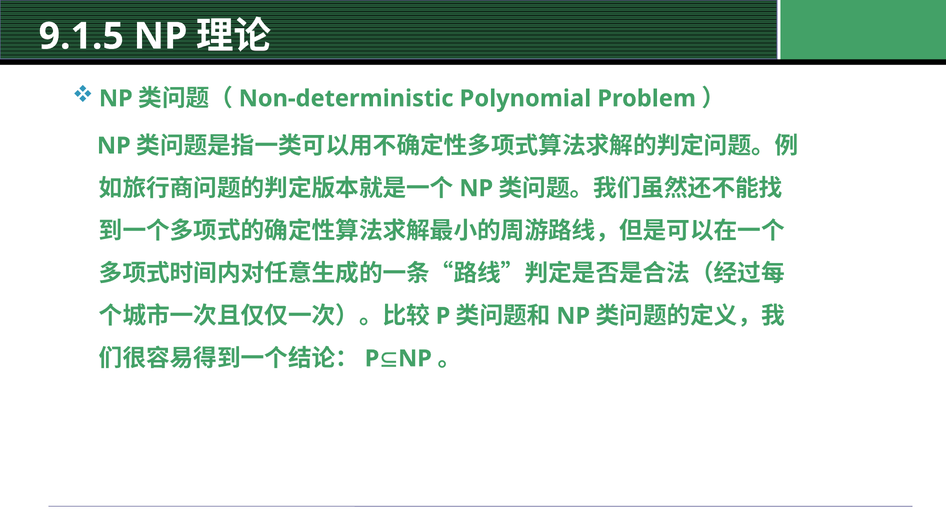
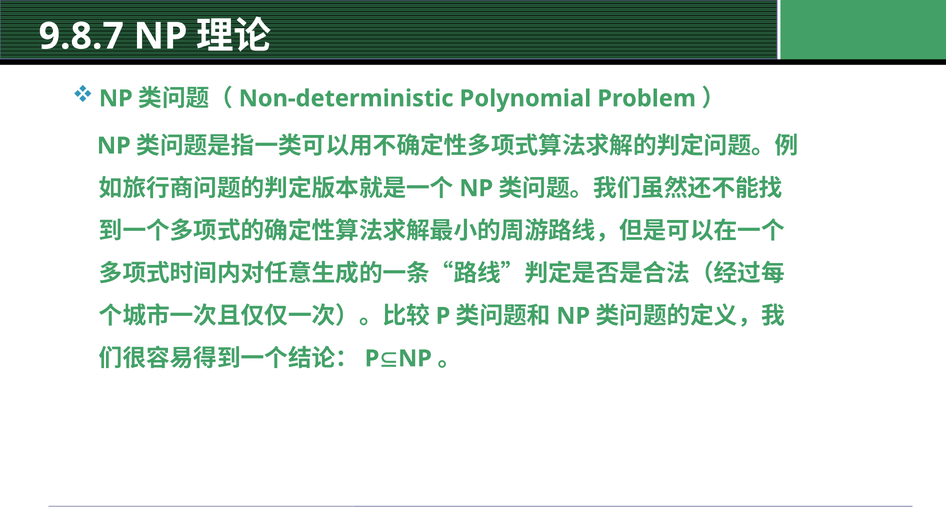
9.1.5: 9.1.5 -> 9.8.7
